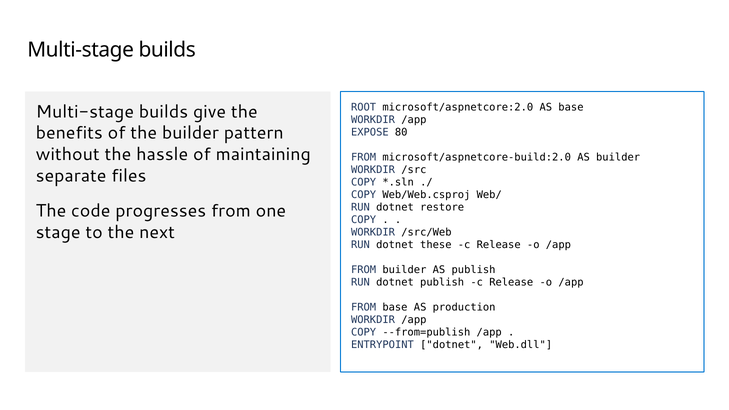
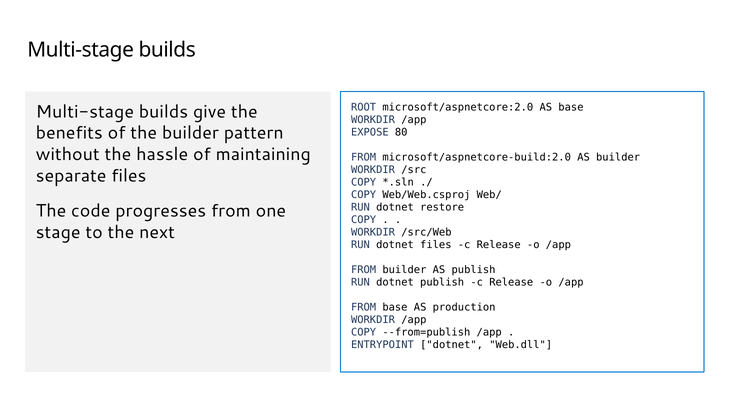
dotnet these: these -> files
